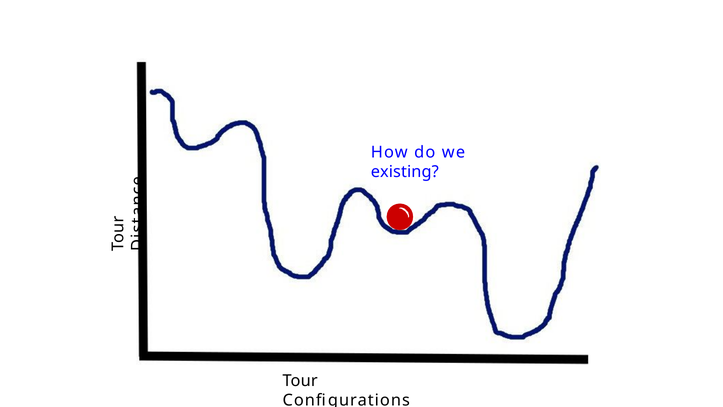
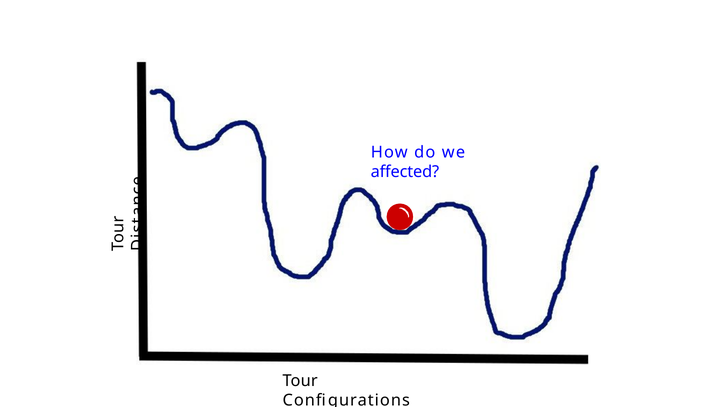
existing: existing -> affected
